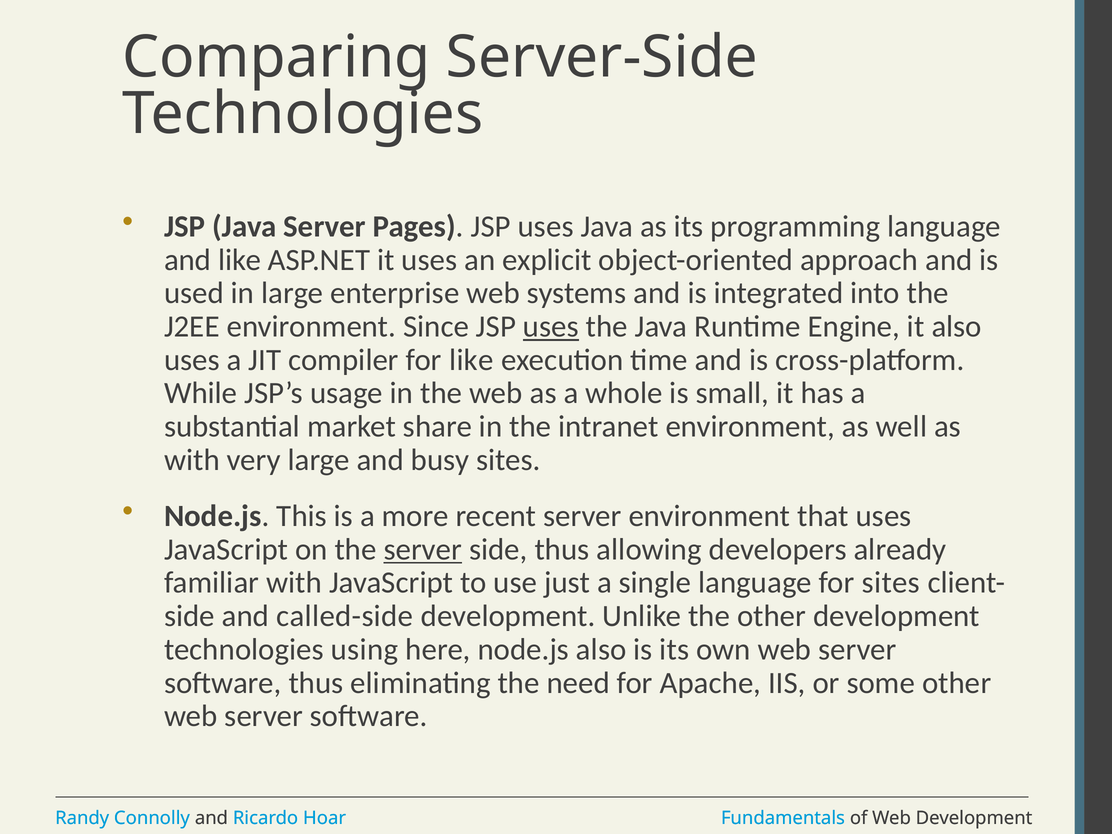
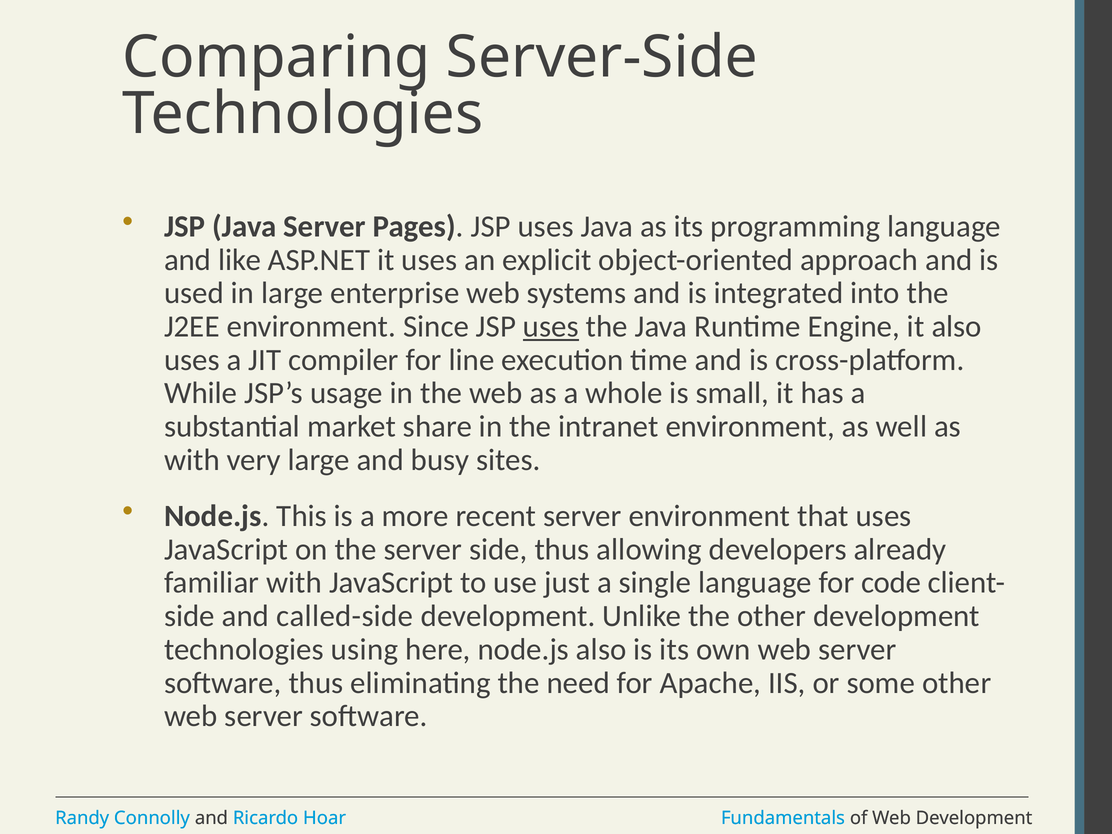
for like: like -> line
server at (423, 549) underline: present -> none
for sites: sites -> code
